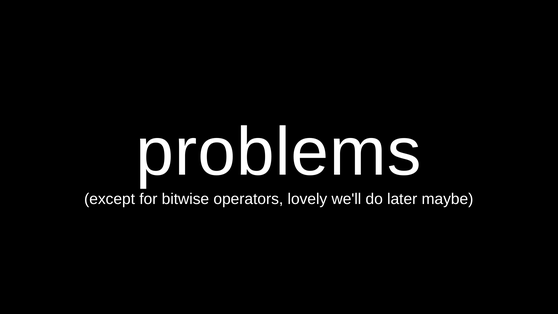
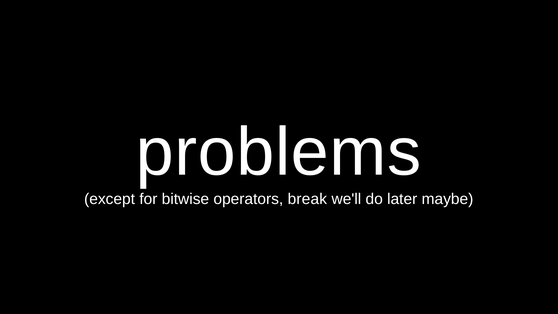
lovely: lovely -> break
